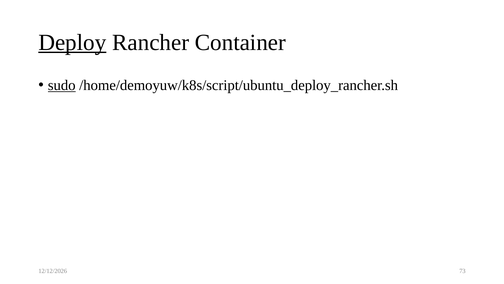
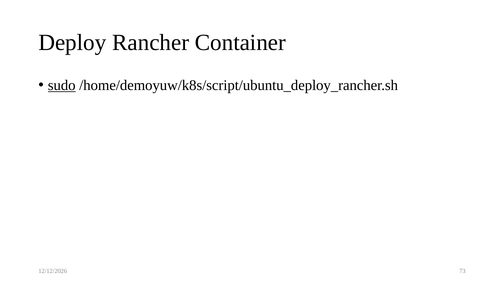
Deploy underline: present -> none
